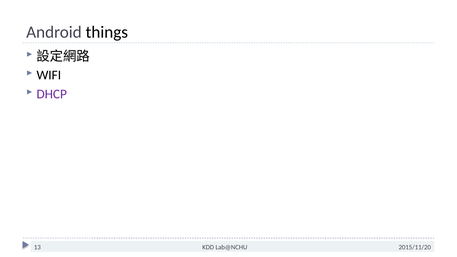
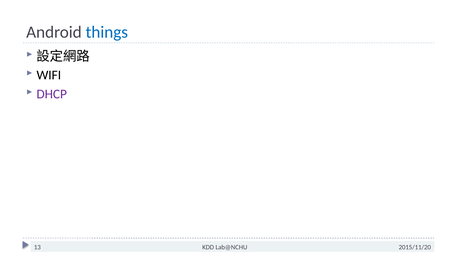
things colour: black -> blue
